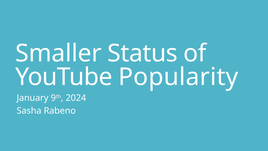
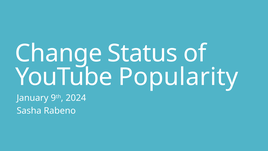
Smaller: Smaller -> Change
